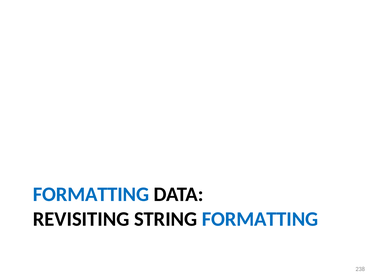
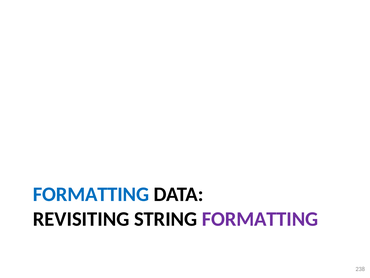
FORMATTING at (260, 219) colour: blue -> purple
